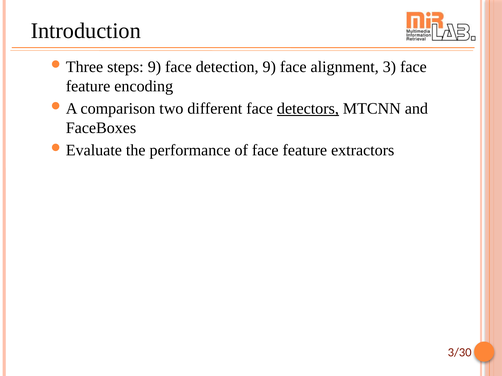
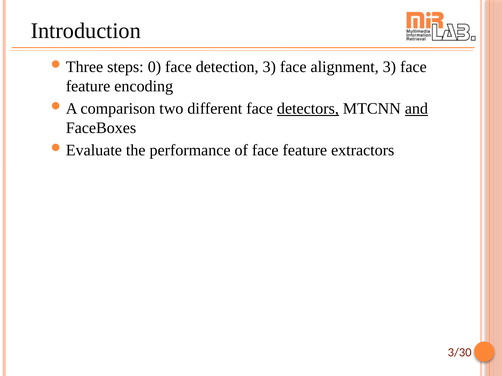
steps 9: 9 -> 0
detection 9: 9 -> 3
and underline: none -> present
